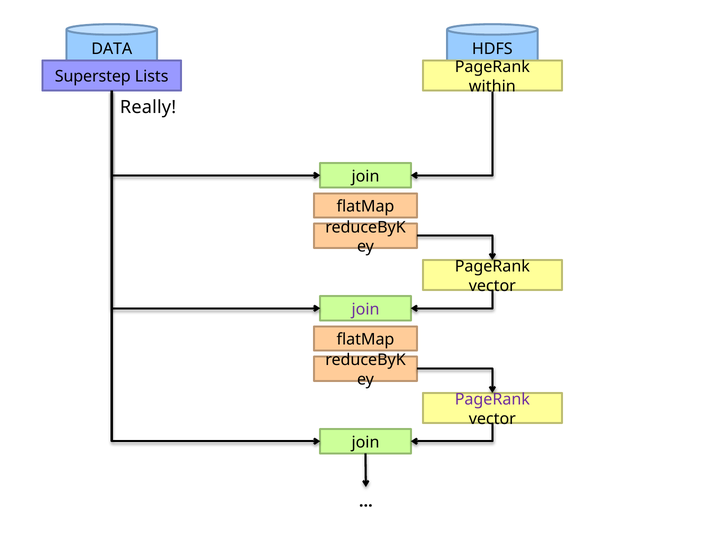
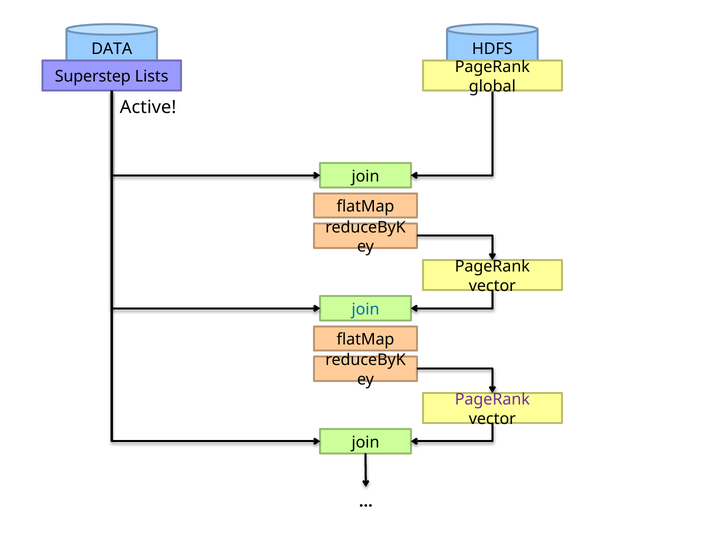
within: within -> global
Really: Really -> Active
join at (366, 309) colour: purple -> blue
